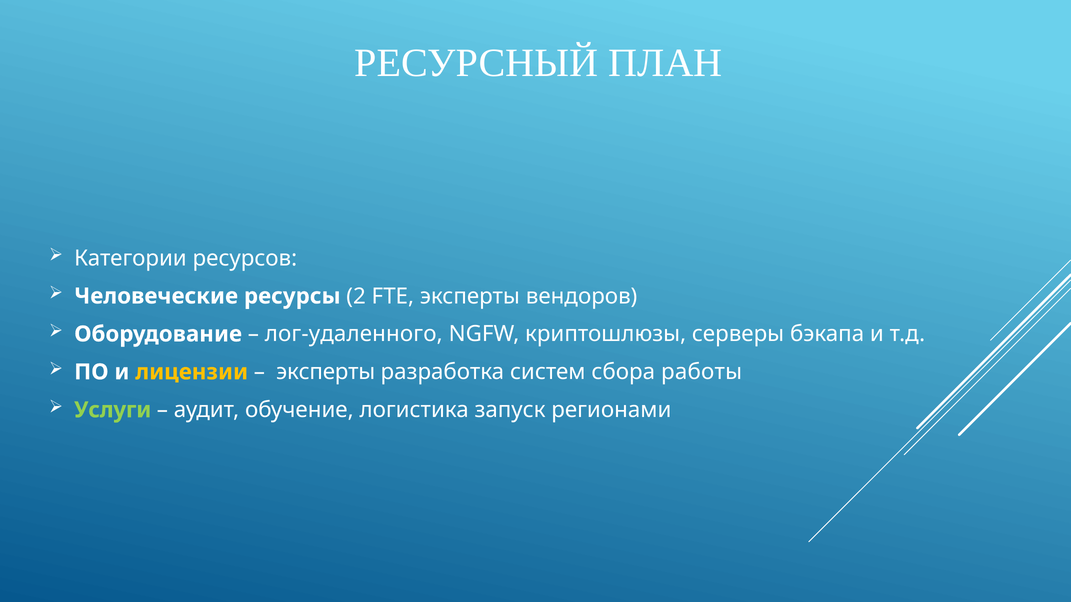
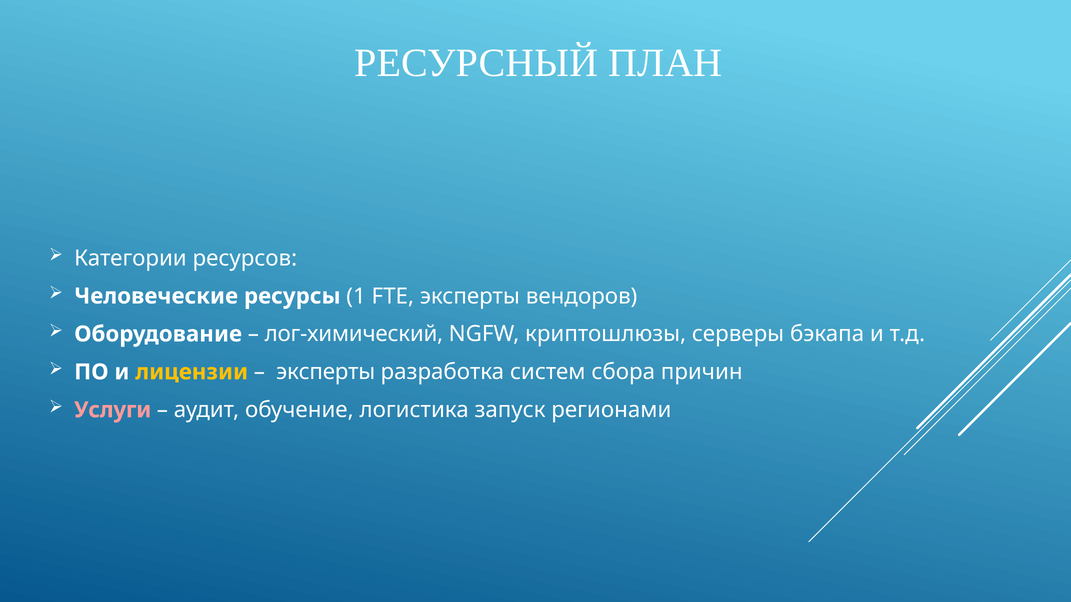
2: 2 -> 1
лог-удаленного: лог-удаленного -> лог-химический
работы: работы -> причин
Услуги colour: light green -> pink
